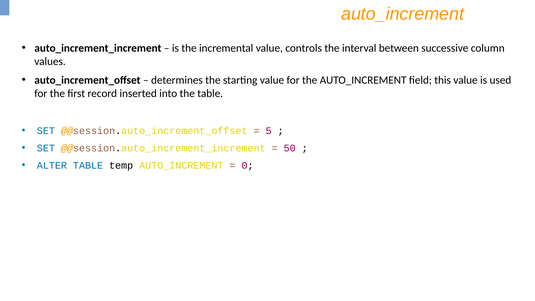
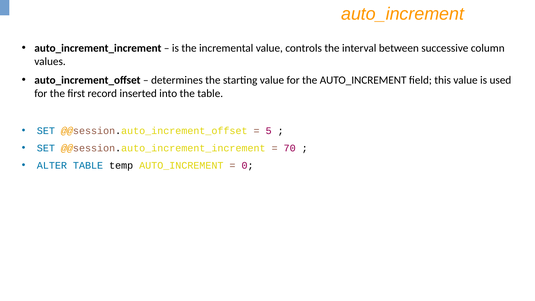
50: 50 -> 70
